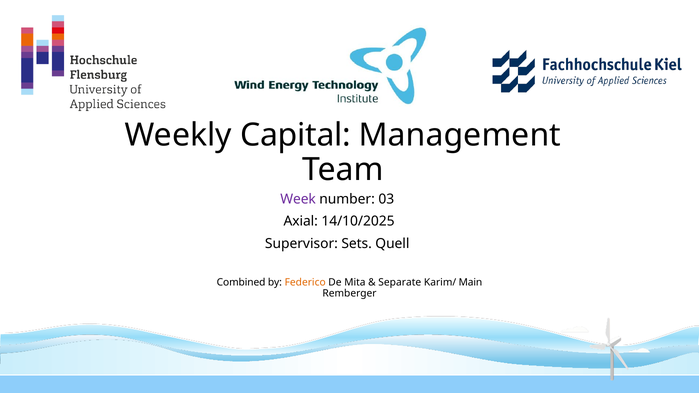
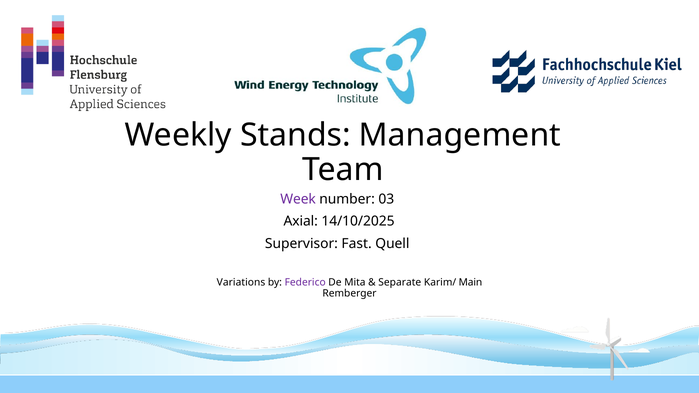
Capital: Capital -> Stands
Sets: Sets -> Fast
Combined: Combined -> Variations
Federico colour: orange -> purple
